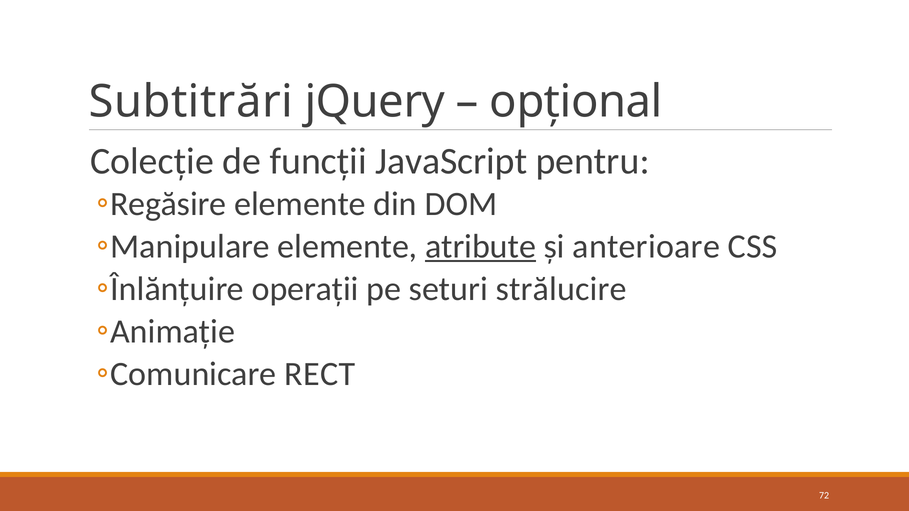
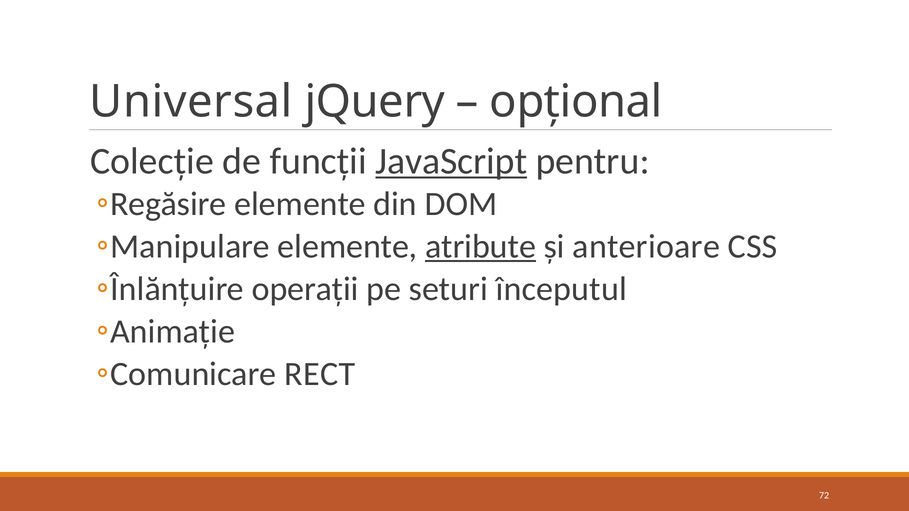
Subtitrări: Subtitrări -> Universal
JavaScript underline: none -> present
strălucire: strălucire -> începutul
